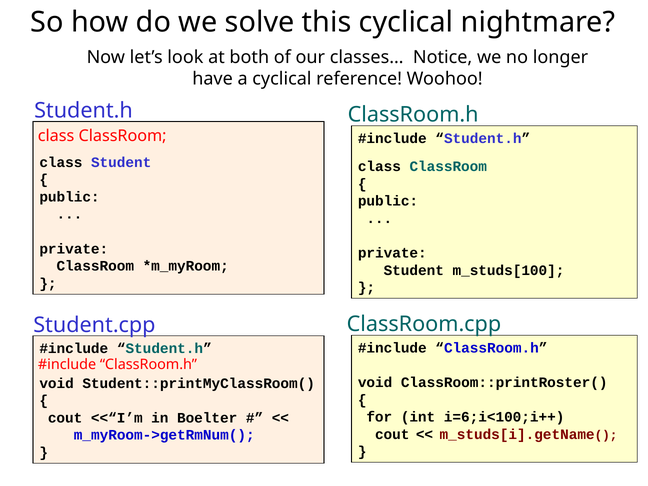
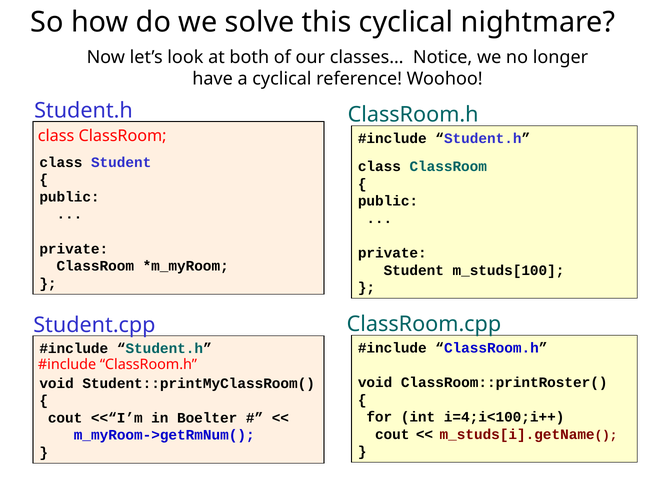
i=6;i<100;i++: i=6;i<100;i++ -> i=4;i<100;i++
